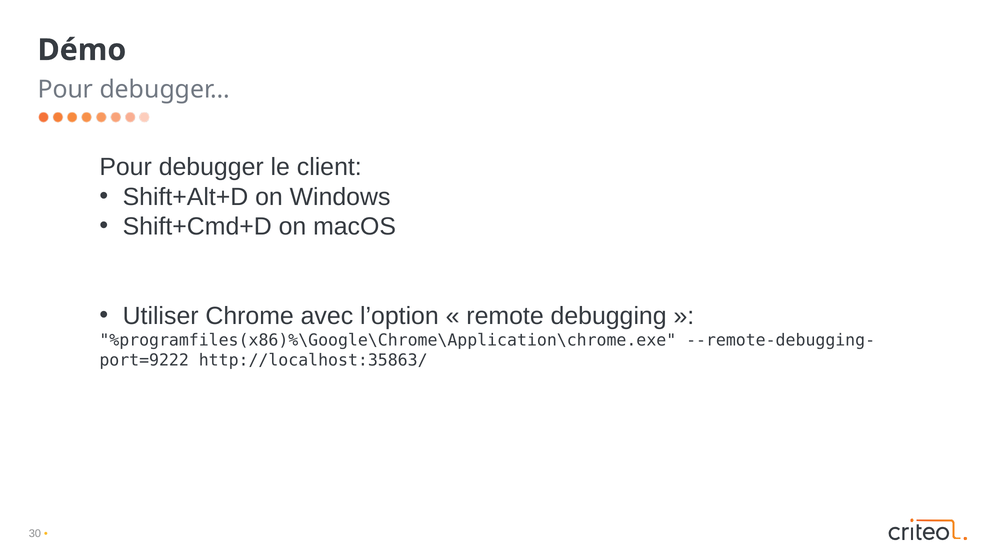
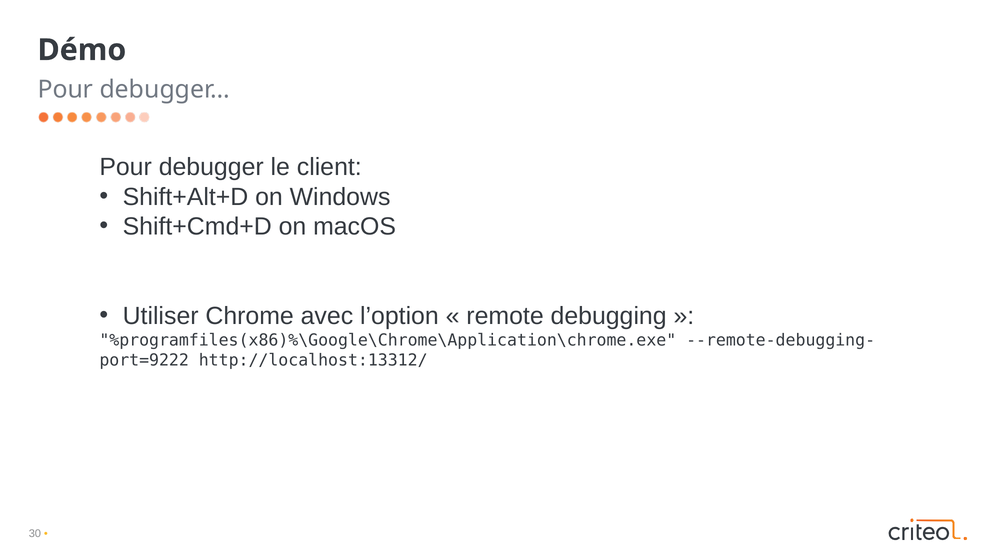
http://localhost:35863/: http://localhost:35863/ -> http://localhost:13312/
